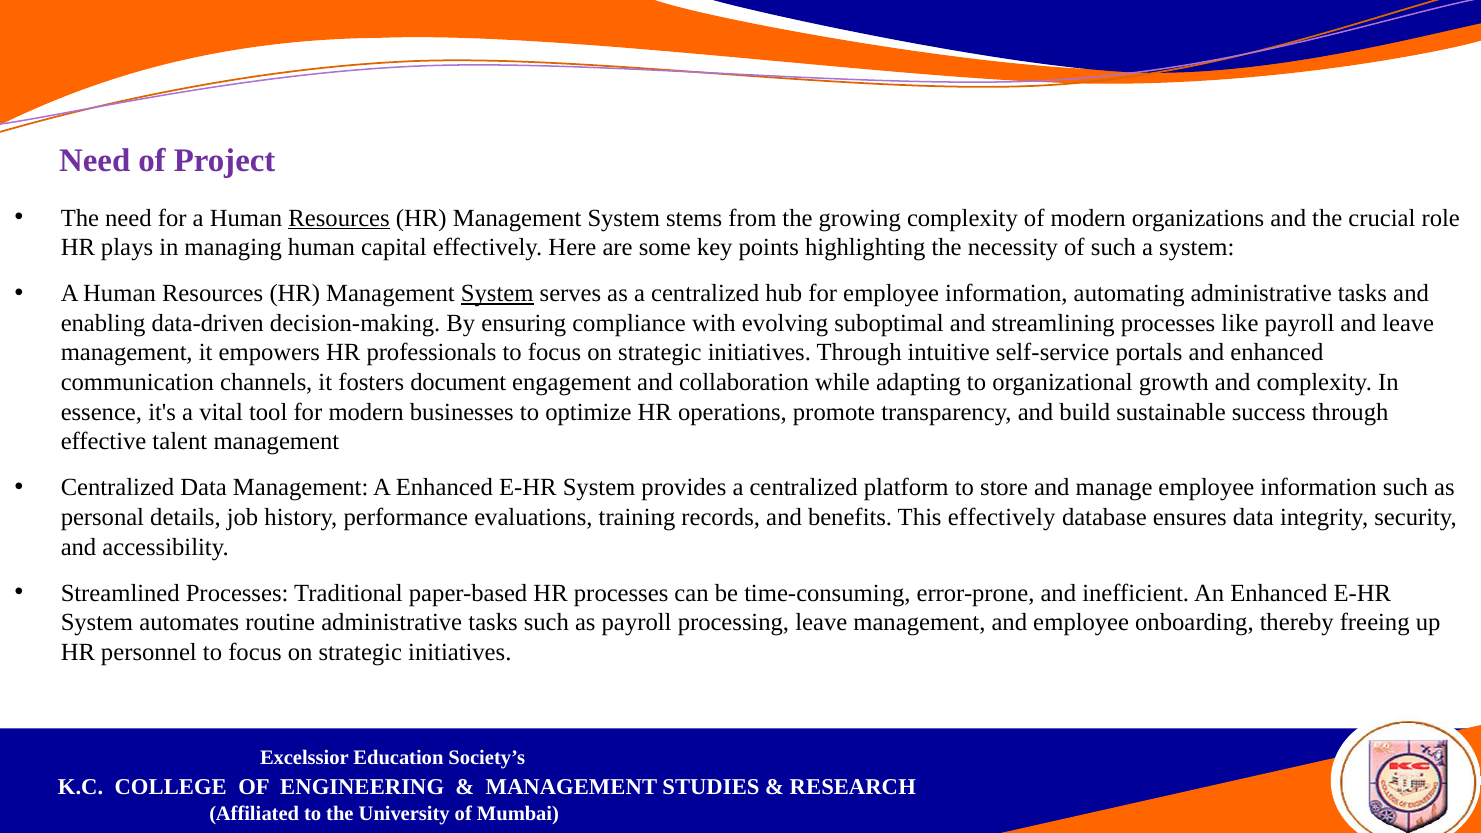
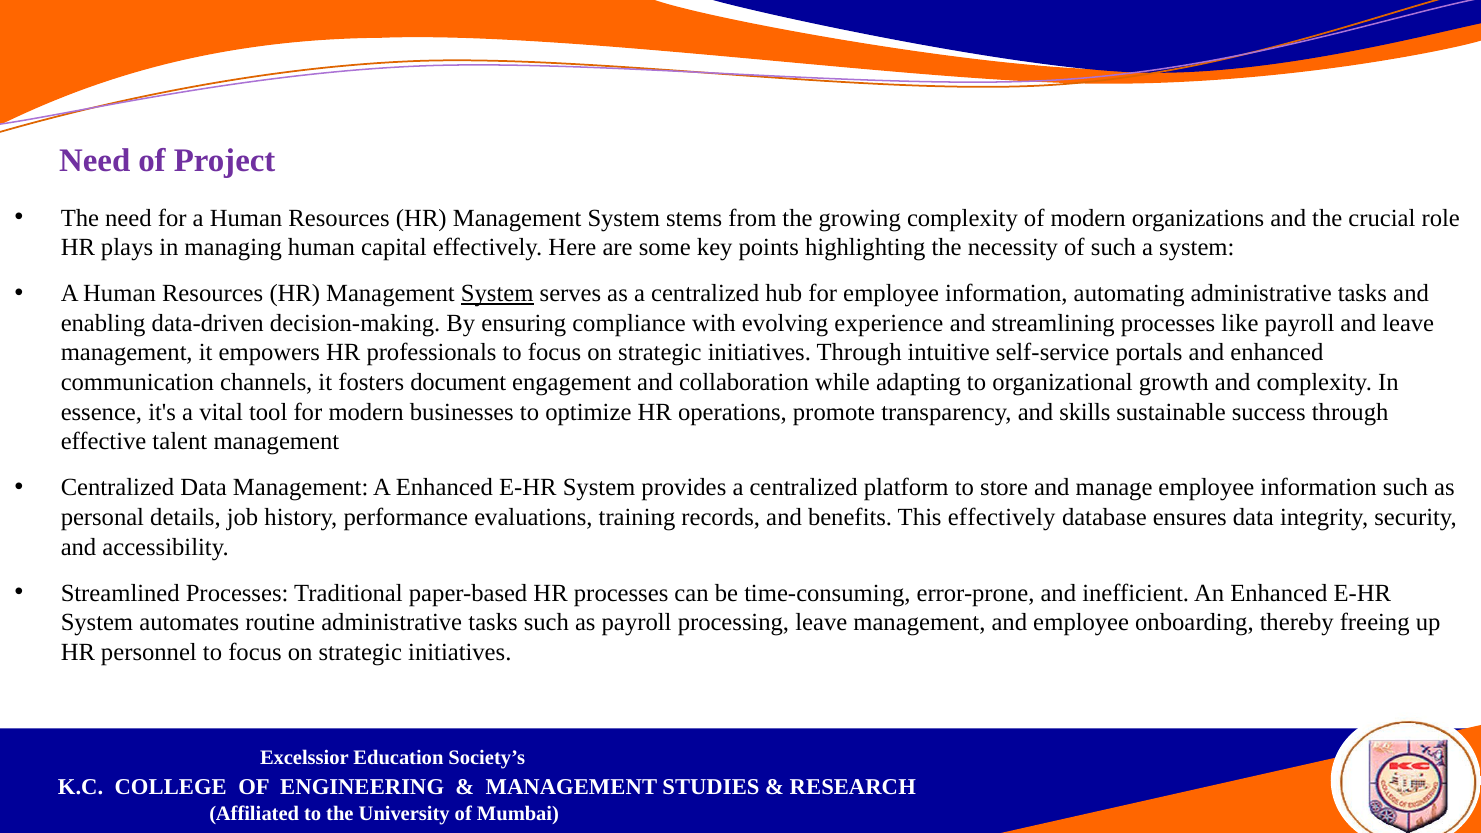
Resources at (339, 218) underline: present -> none
suboptimal: suboptimal -> experience
build: build -> skills
